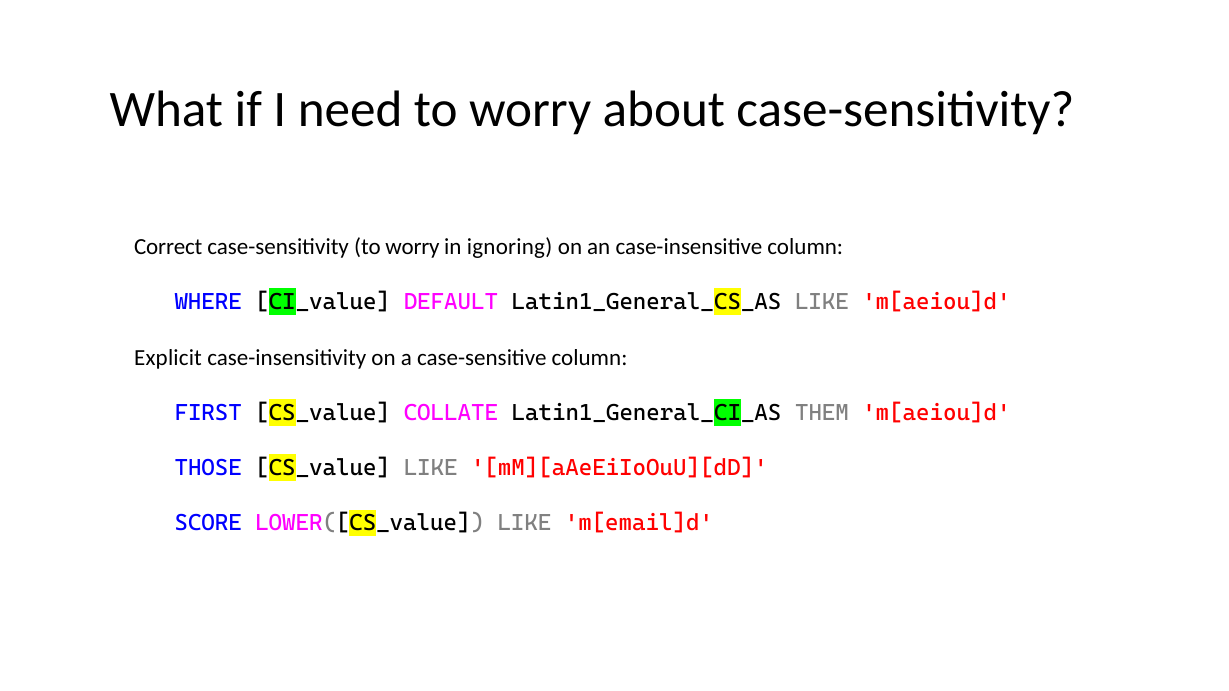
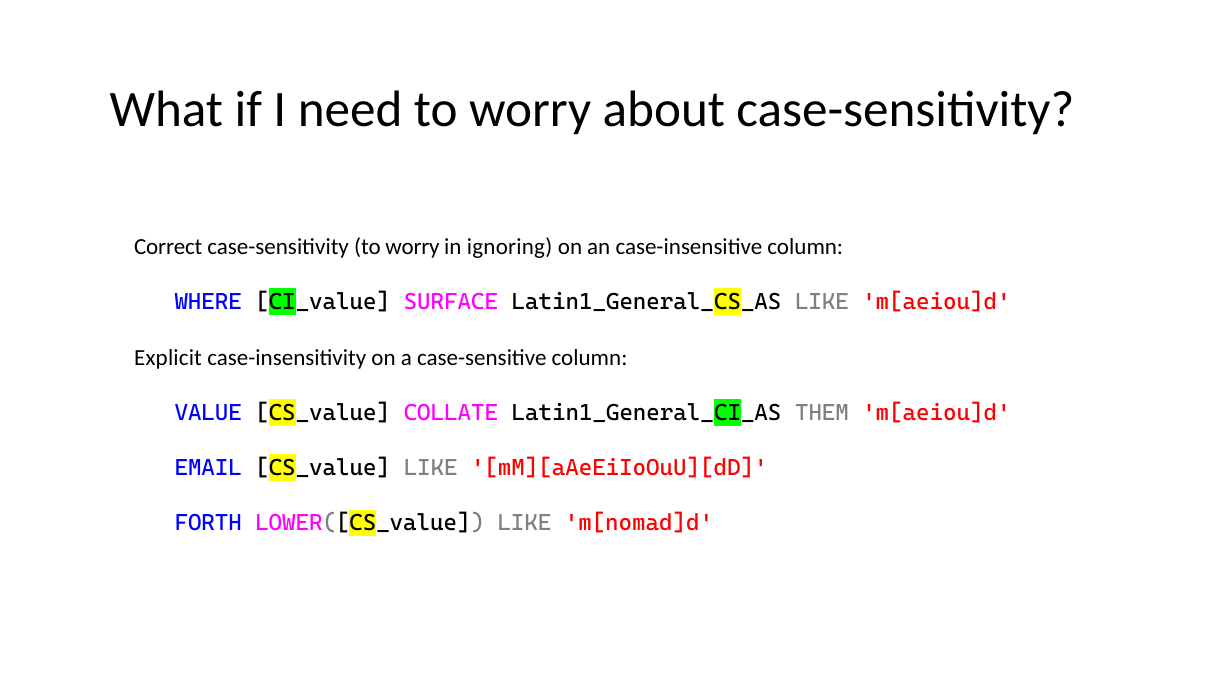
DEFAULT: DEFAULT -> SURFACE
FIRST: FIRST -> VALUE
THOSE: THOSE -> EMAIL
SCORE: SCORE -> FORTH
m[email]d: m[email]d -> m[nomad]d
